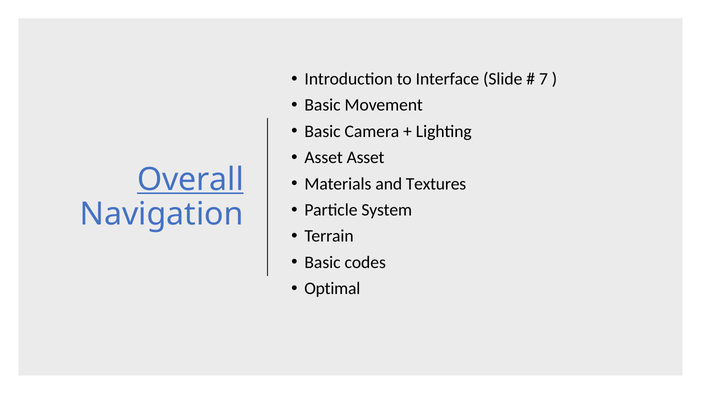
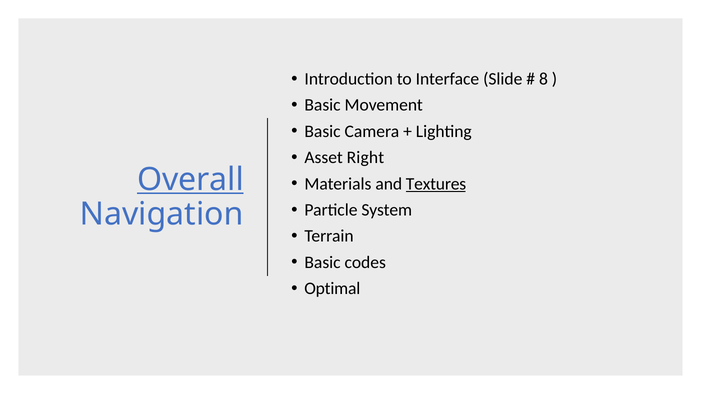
7: 7 -> 8
Asset Asset: Asset -> Right
Textures underline: none -> present
